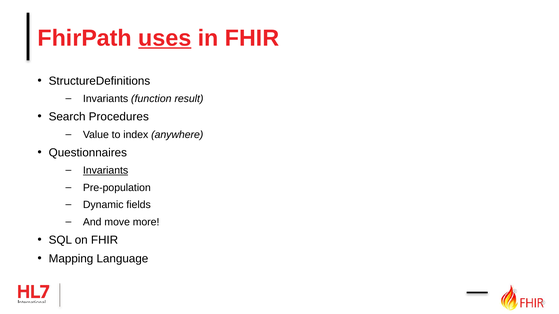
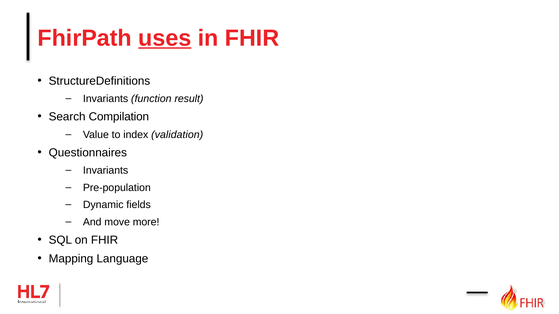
Procedures: Procedures -> Compilation
anywhere: anywhere -> validation
Invariants at (106, 171) underline: present -> none
